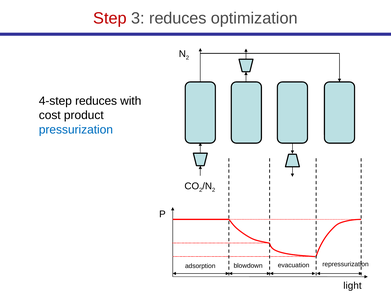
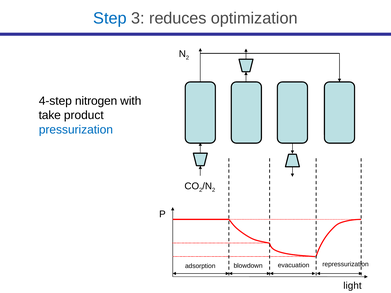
Step colour: red -> blue
4-step reduces: reduces -> nitrogen
cost: cost -> take
